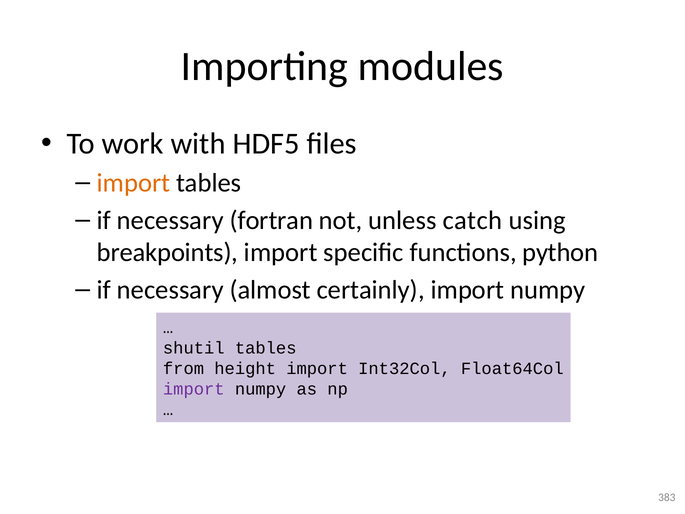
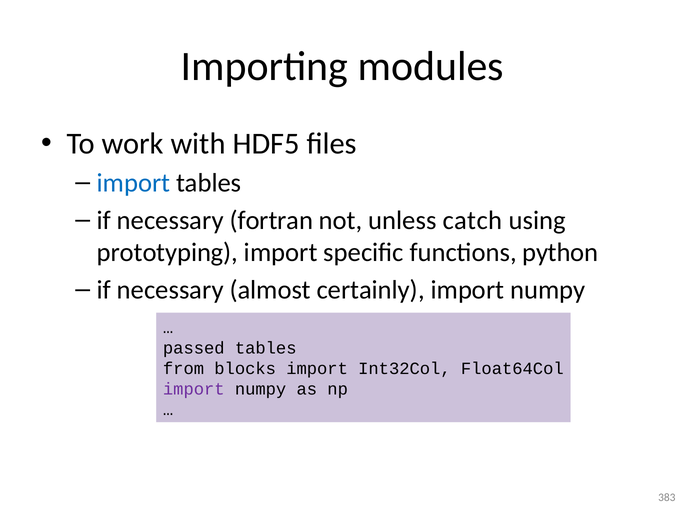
import at (134, 183) colour: orange -> blue
breakpoints: breakpoints -> prototyping
shutil: shutil -> passed
height: height -> blocks
